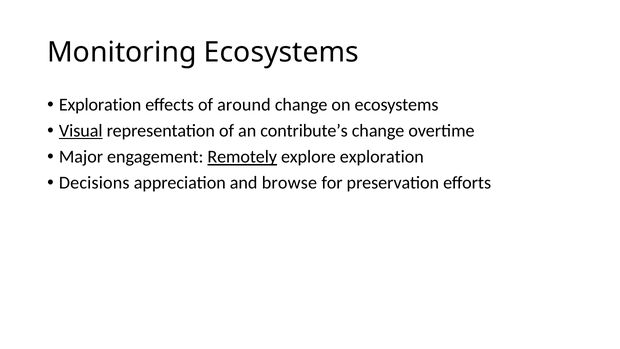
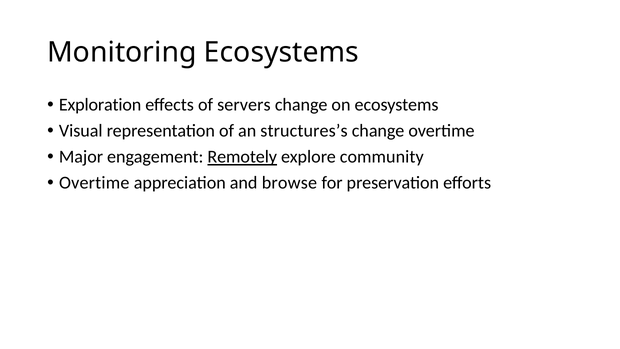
around: around -> servers
Visual underline: present -> none
contribute’s: contribute’s -> structures’s
explore exploration: exploration -> community
Decisions at (94, 183): Decisions -> Overtime
